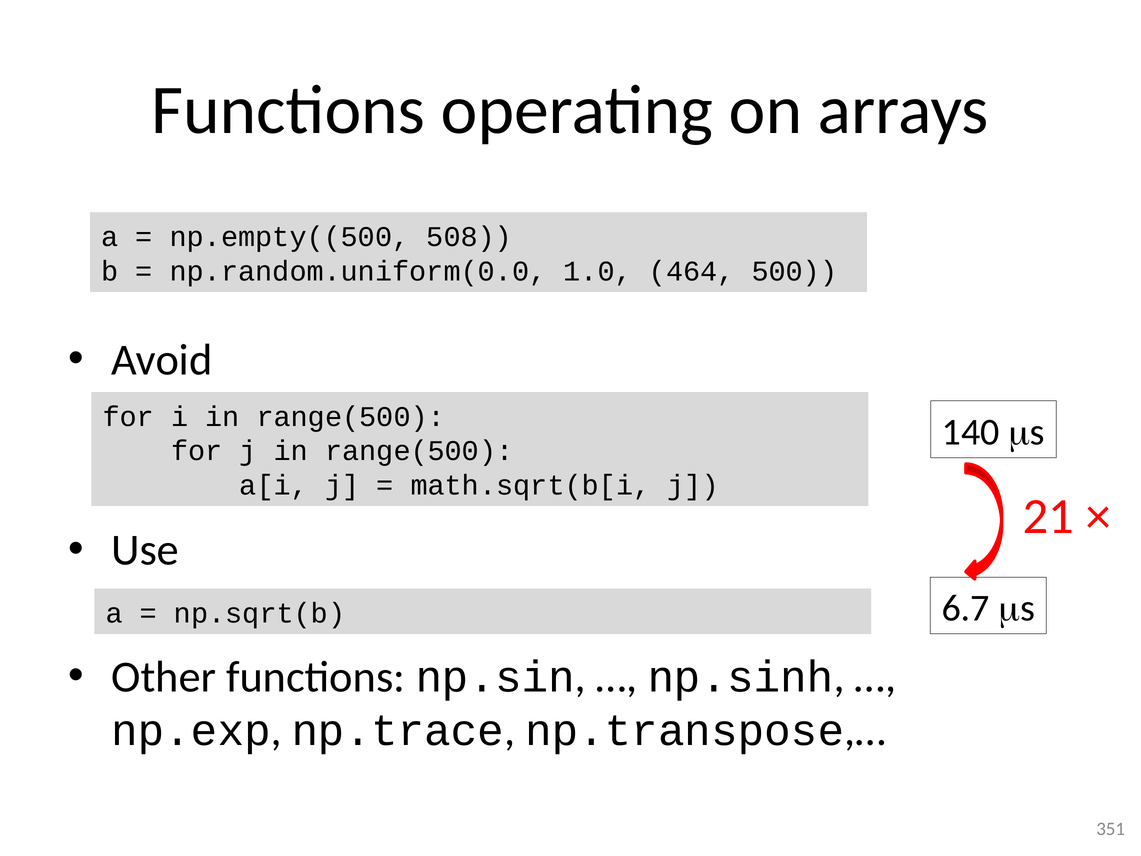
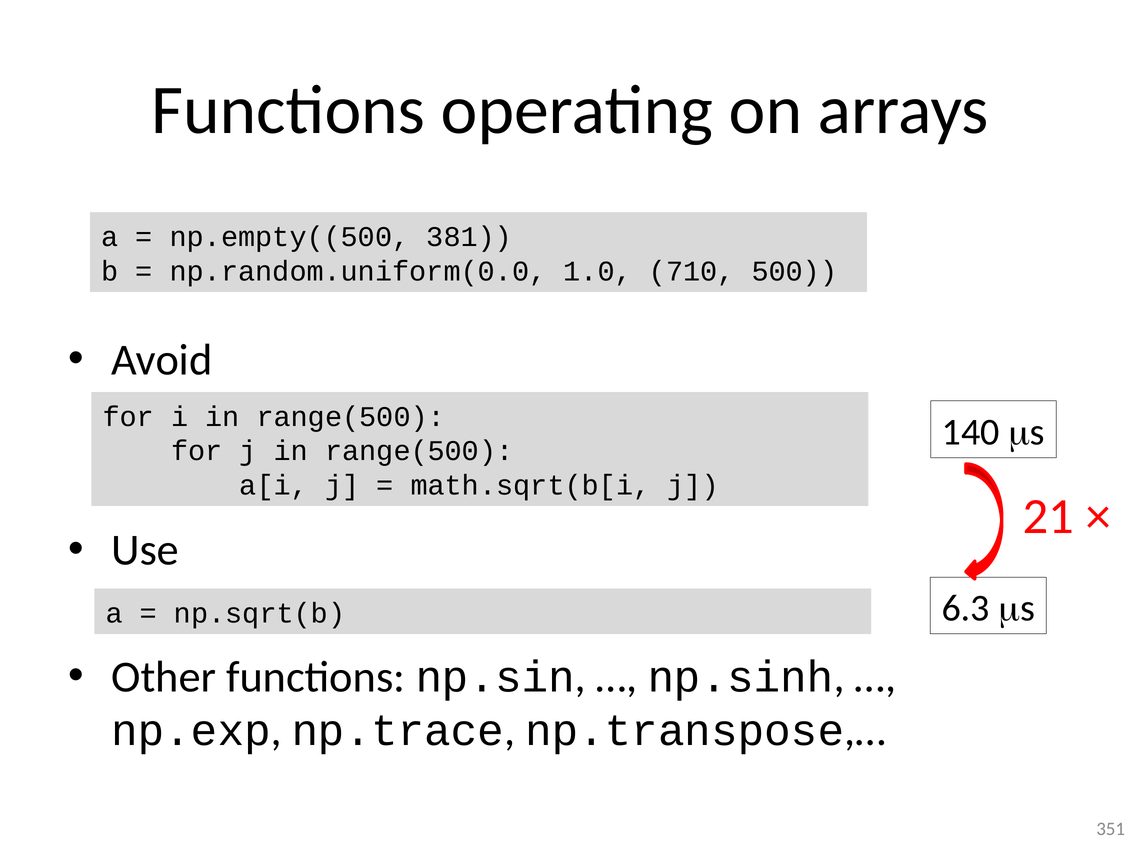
508: 508 -> 381
464: 464 -> 710
6.7: 6.7 -> 6.3
